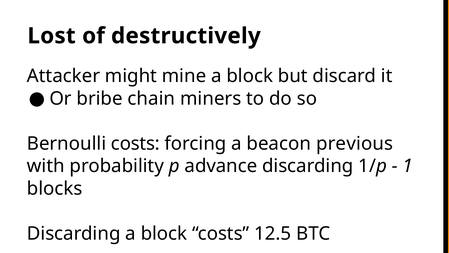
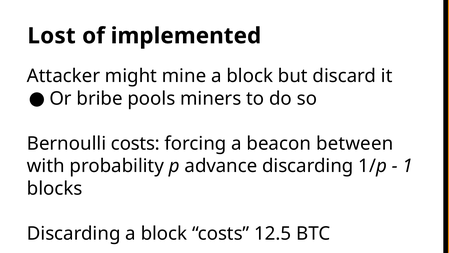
destructively: destructively -> implemented
chain: chain -> pools
previous: previous -> between
